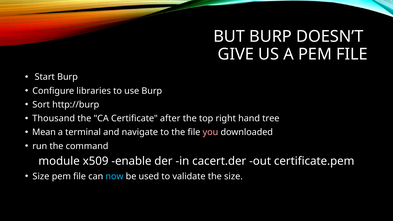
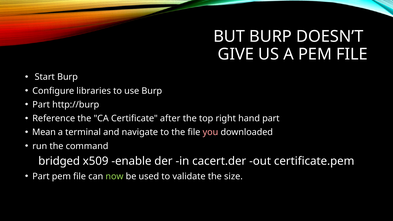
Sort at (41, 105): Sort -> Part
Thousand: Thousand -> Reference
hand tree: tree -> part
module: module -> bridged
Size at (41, 176): Size -> Part
now colour: light blue -> light green
